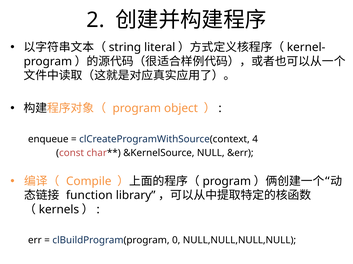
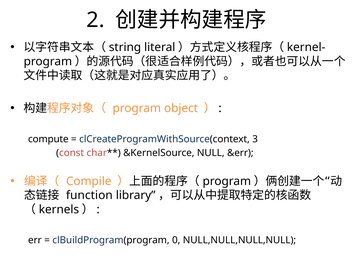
enqueue: enqueue -> compute
4: 4 -> 3
